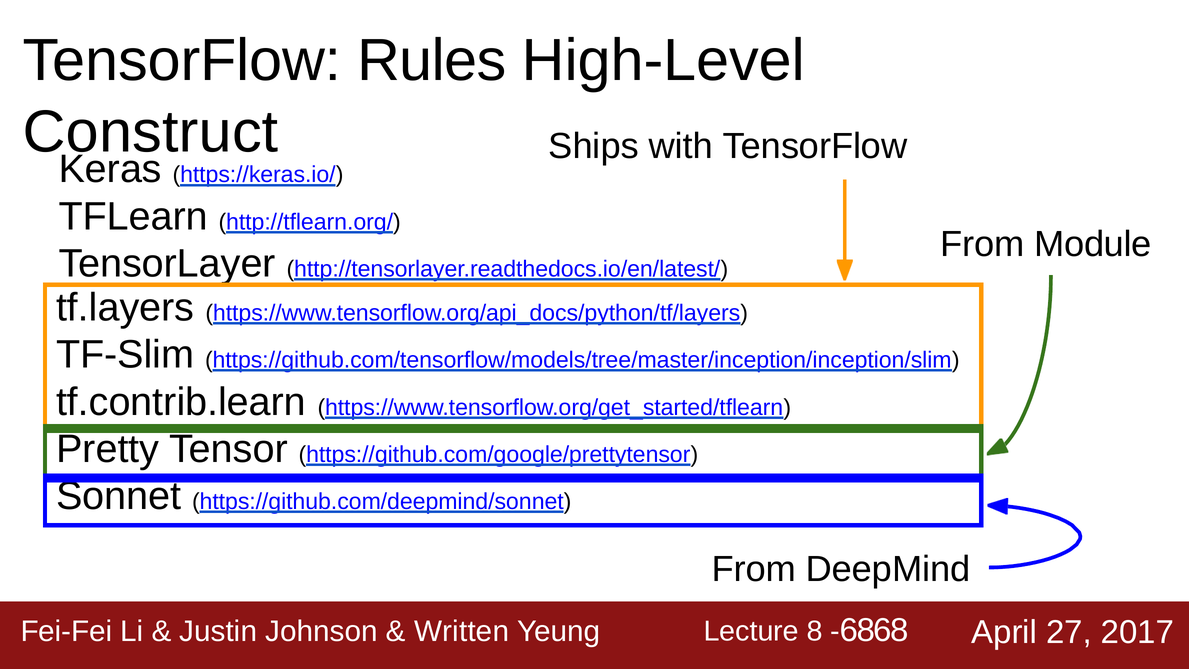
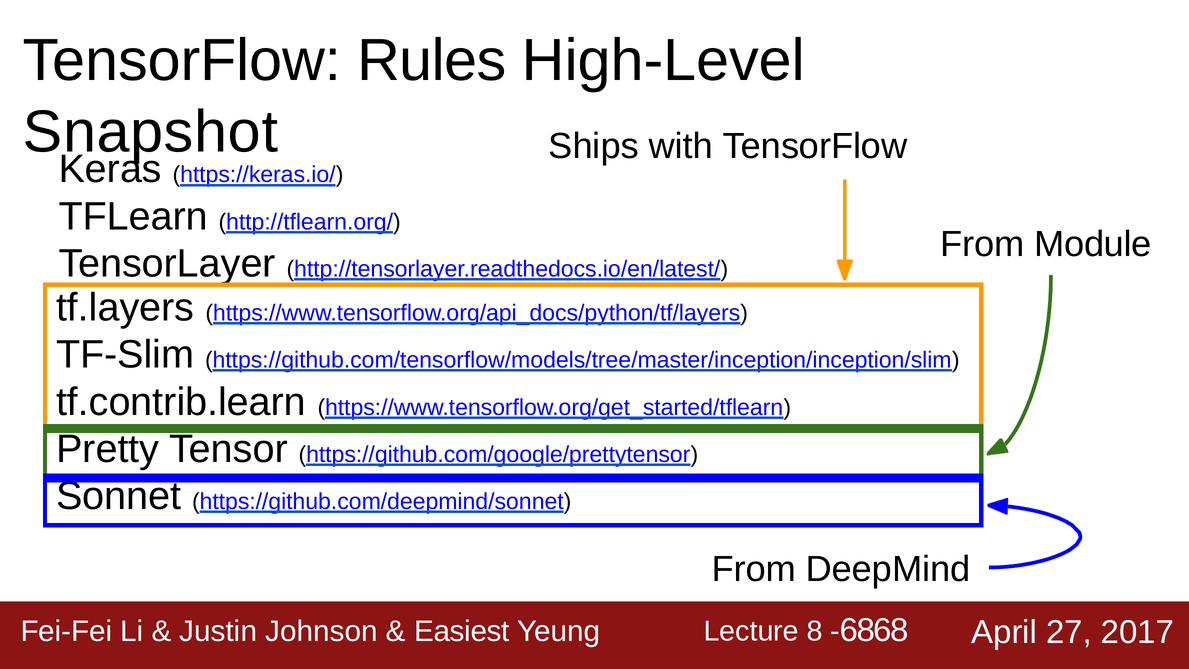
Construct: Construct -> Snapshot
Written: Written -> Easiest
